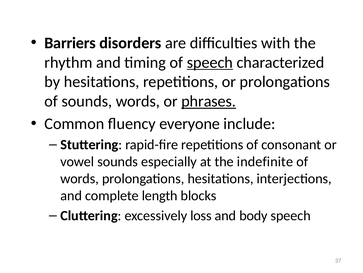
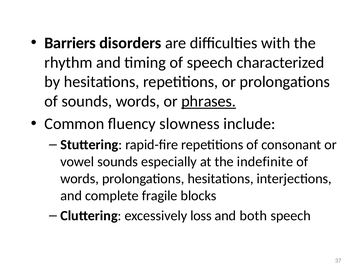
speech at (210, 62) underline: present -> none
everyone: everyone -> slowness
length: length -> fragile
body: body -> both
